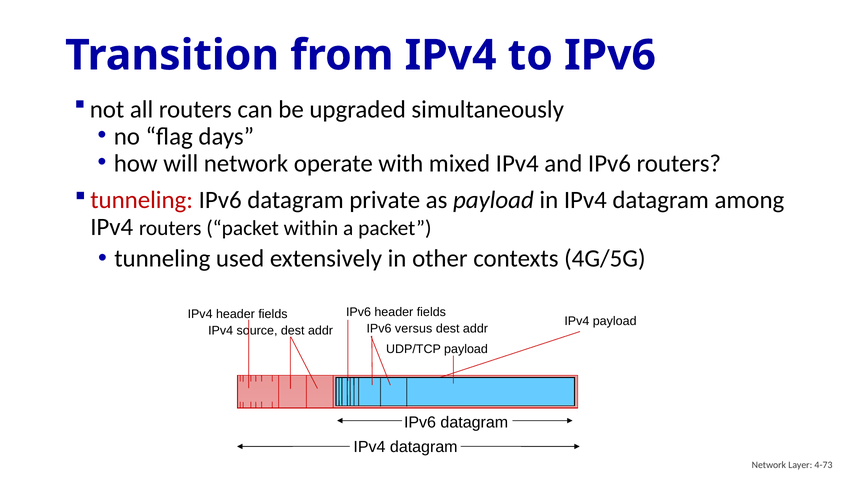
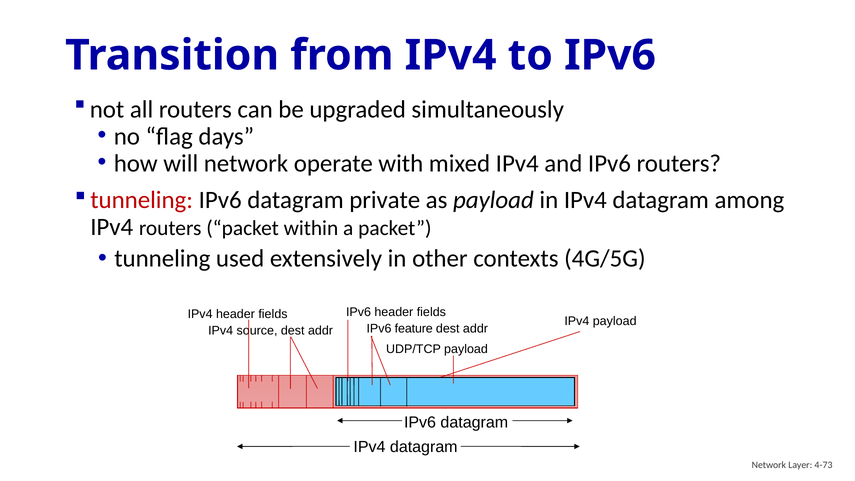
versus: versus -> feature
